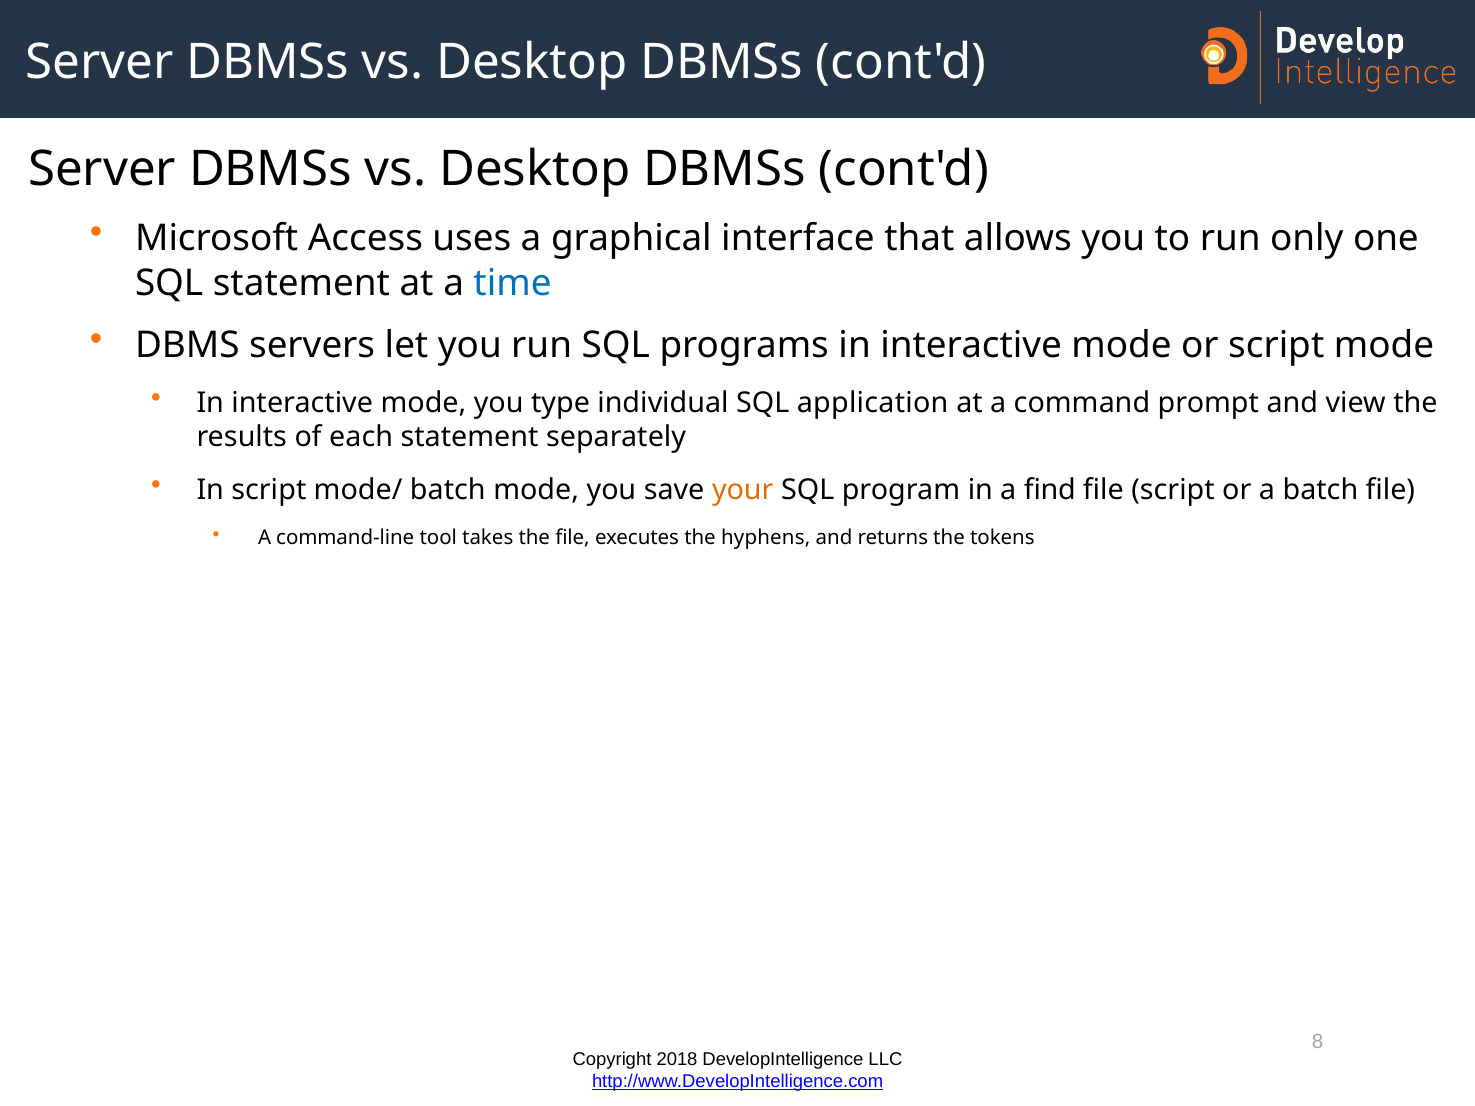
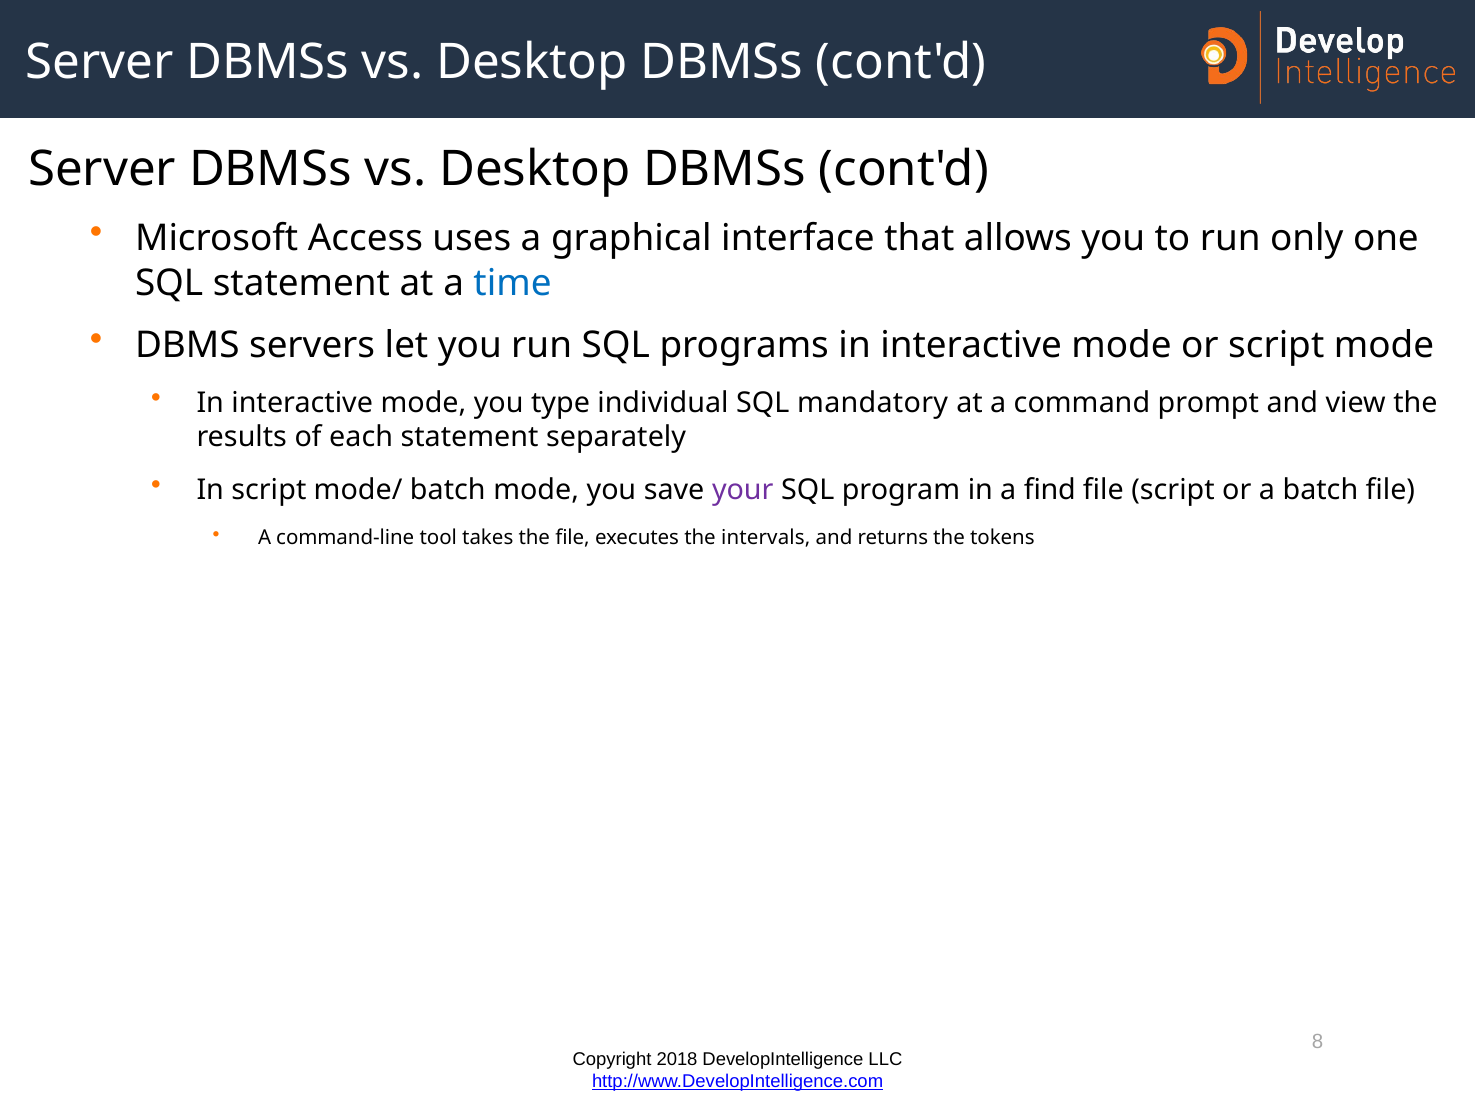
application: application -> mandatory
your colour: orange -> purple
hyphens: hyphens -> intervals
